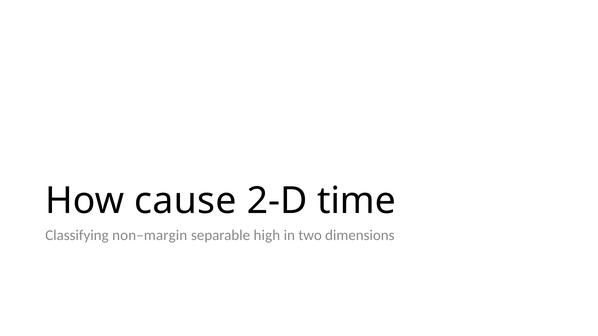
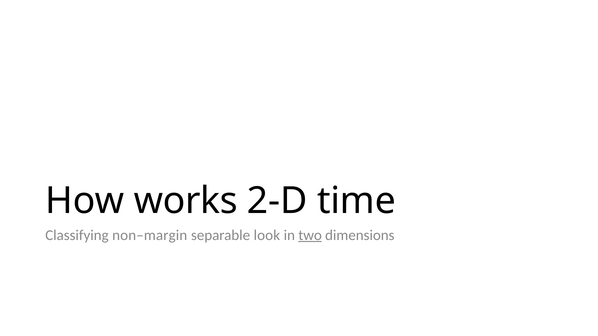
cause: cause -> works
high: high -> look
two underline: none -> present
